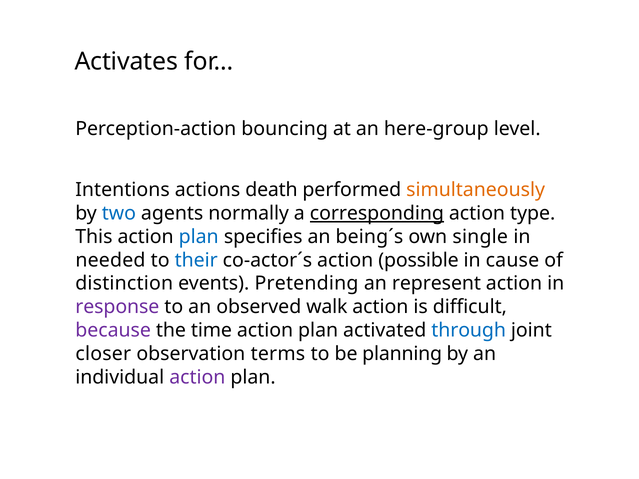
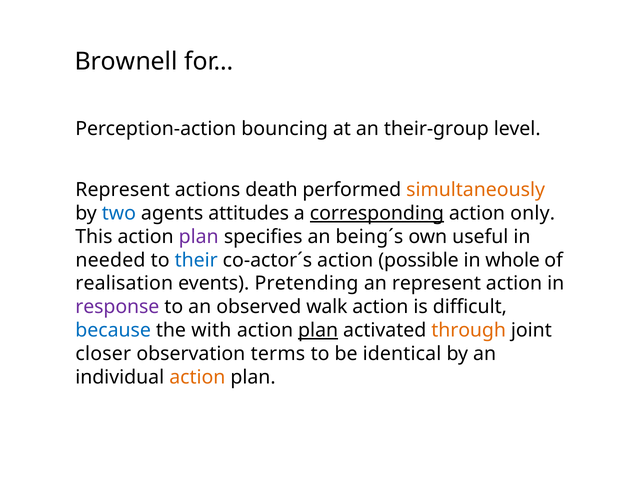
Activates: Activates -> Brownell
here-group: here-group -> their-group
Intentions at (123, 190): Intentions -> Represent
normally: normally -> attitudes
type: type -> only
plan at (199, 237) colour: blue -> purple
single: single -> useful
cause: cause -> whole
distinction: distinction -> realisation
because colour: purple -> blue
time: time -> with
plan at (318, 331) underline: none -> present
through colour: blue -> orange
planning: planning -> identical
action at (197, 377) colour: purple -> orange
